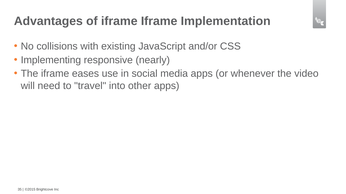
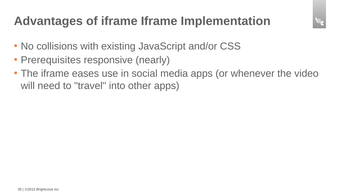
Implementing: Implementing -> Prerequisites
